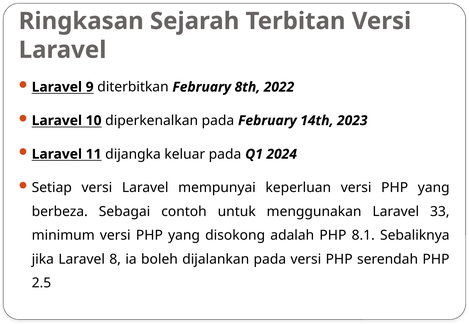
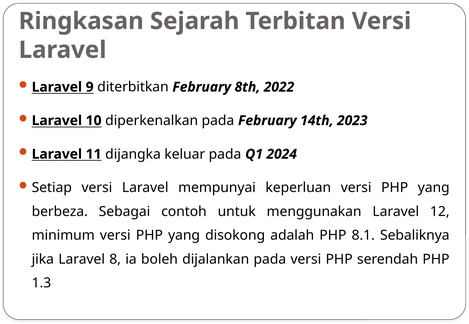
33: 33 -> 12
2.5: 2.5 -> 1.3
